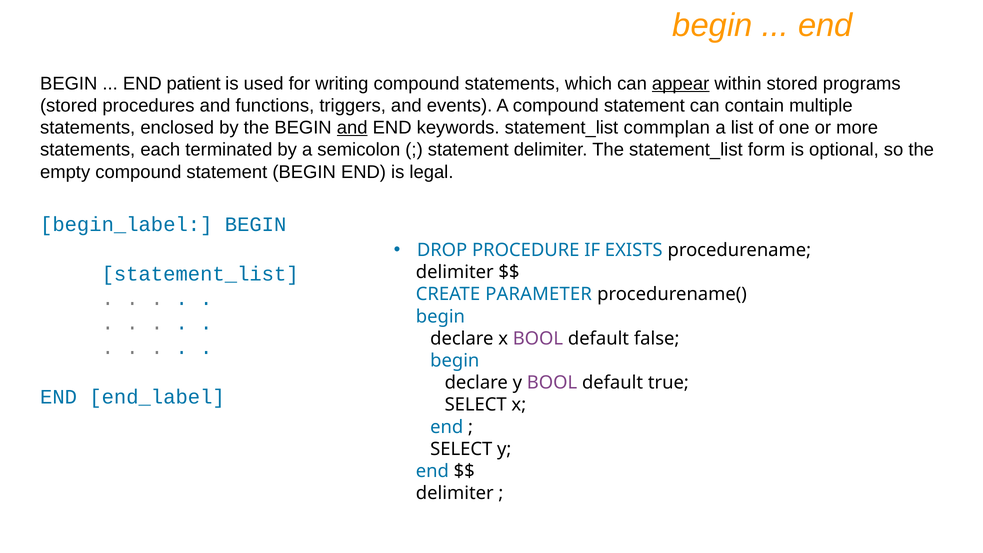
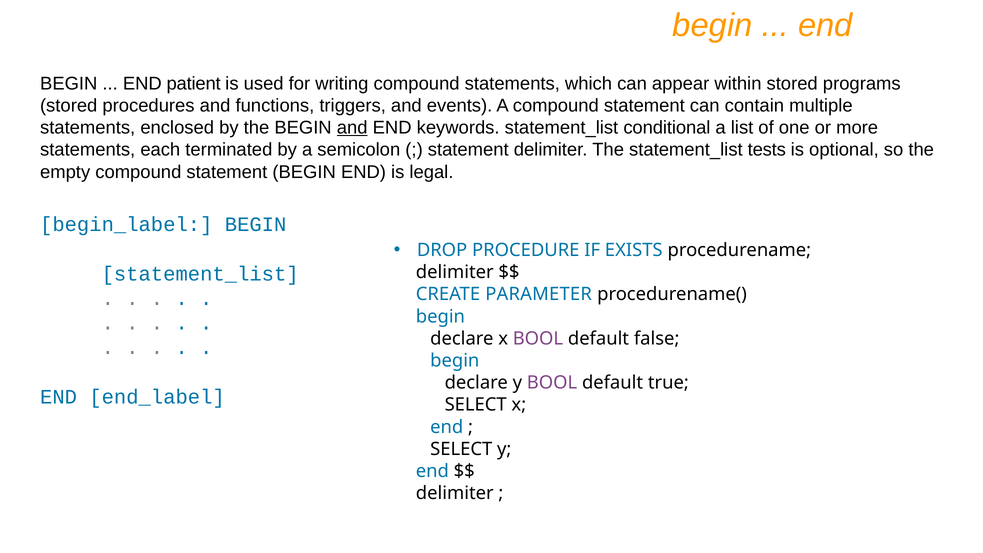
appear underline: present -> none
commplan: commplan -> conditional
form: form -> tests
